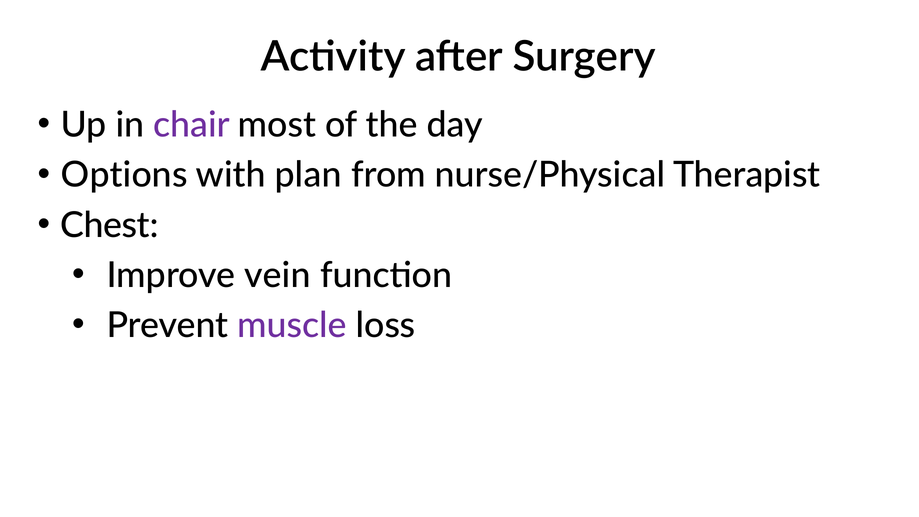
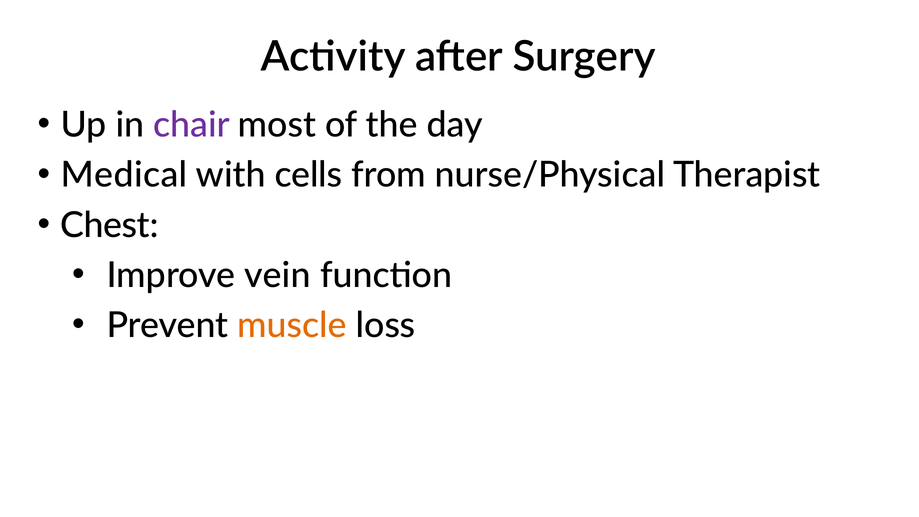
Options: Options -> Medical
plan: plan -> cells
muscle colour: purple -> orange
